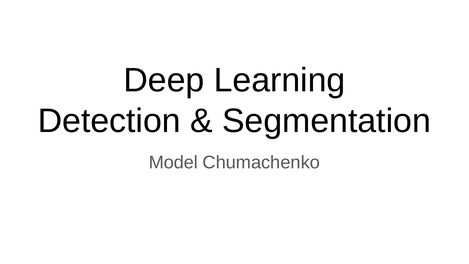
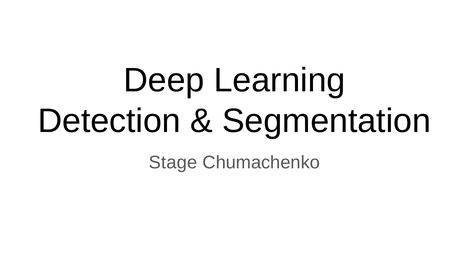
Model: Model -> Stage
